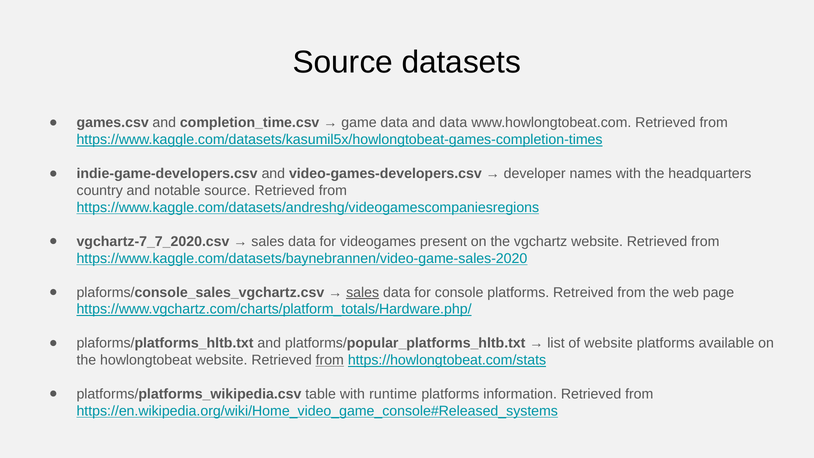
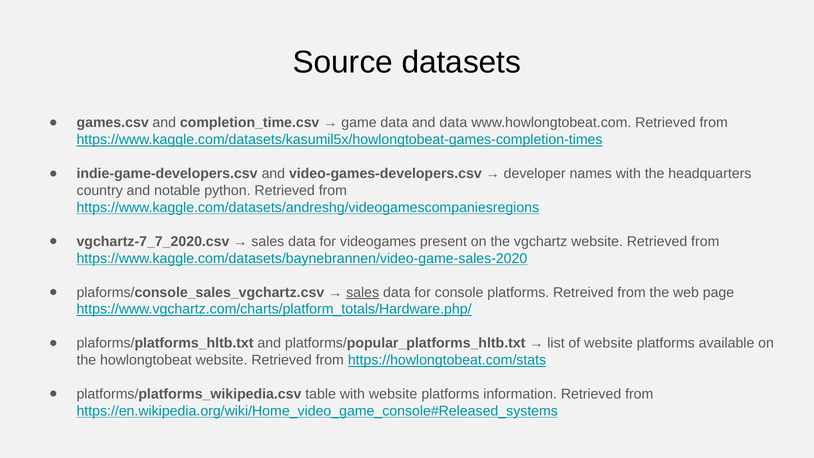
notable source: source -> python
from at (330, 360) underline: present -> none
with runtime: runtime -> website
